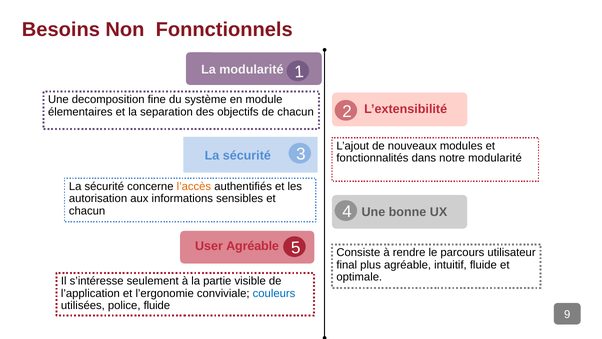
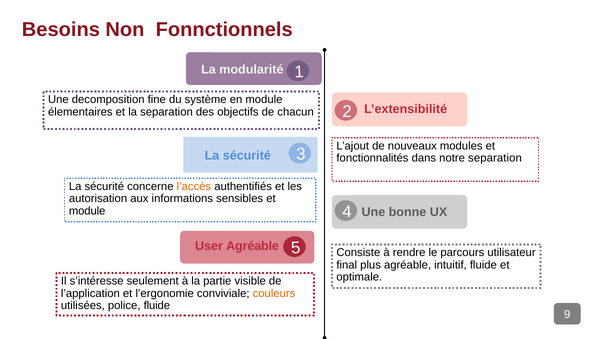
notre modularité: modularité -> separation
chacun at (87, 211): chacun -> module
couleurs colour: blue -> orange
